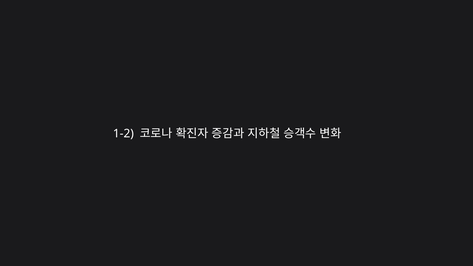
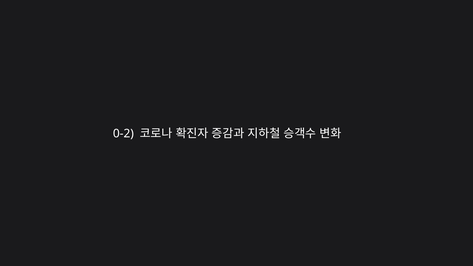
1-2: 1-2 -> 0-2
